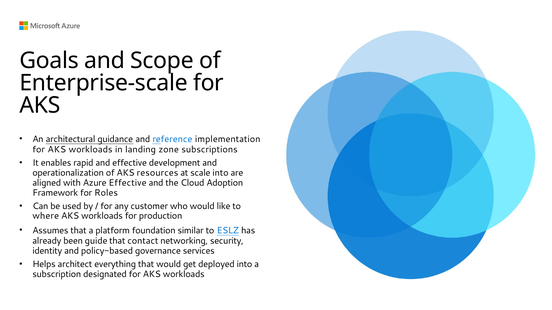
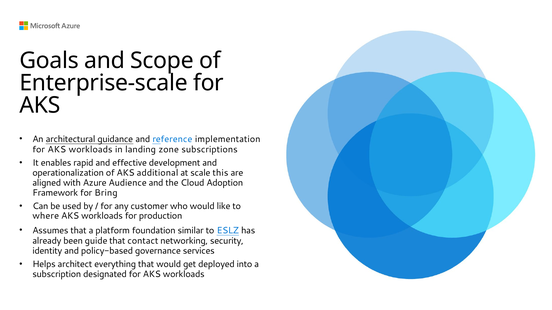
resources: resources -> additional
scale into: into -> this
Azure Effective: Effective -> Audience
Roles: Roles -> Bring
